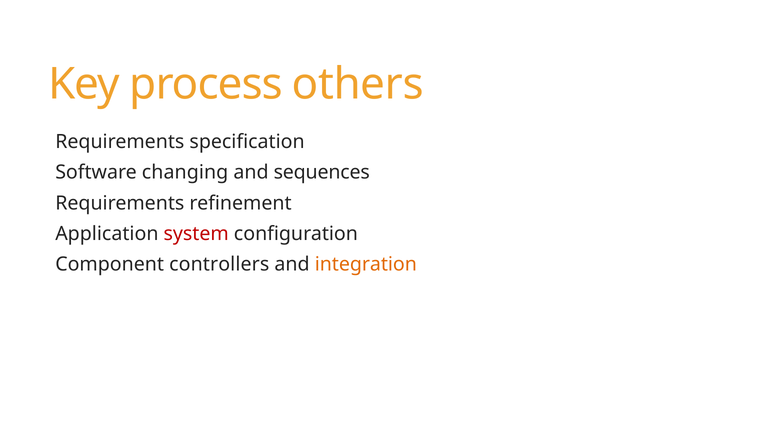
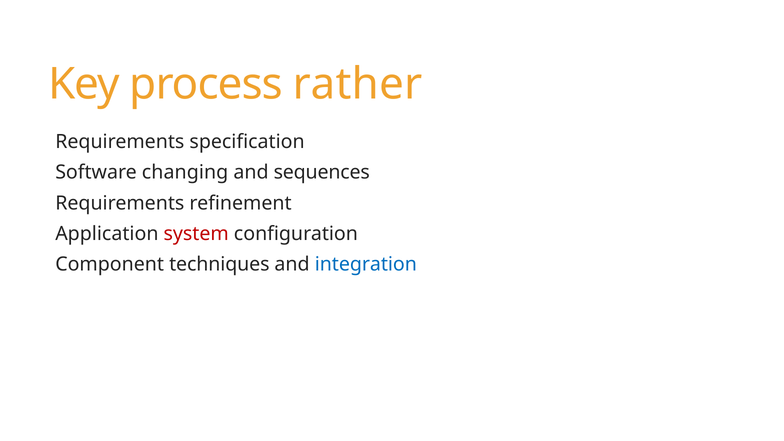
others: others -> rather
controllers: controllers -> techniques
integration colour: orange -> blue
